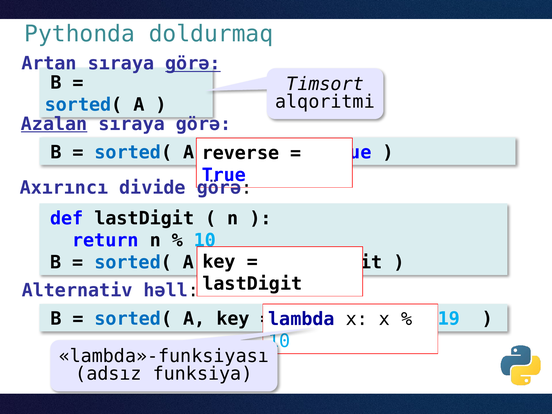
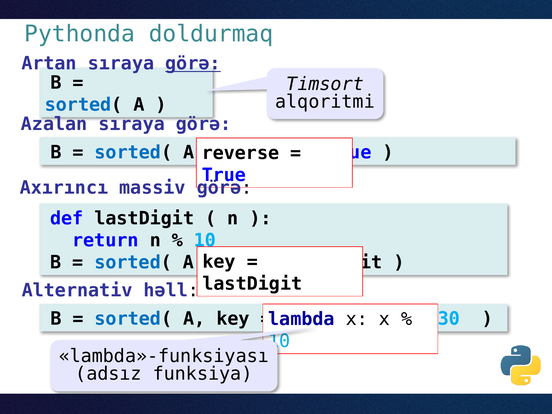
Azalan underline: present -> none
divide: divide -> massiv
19: 19 -> 30
